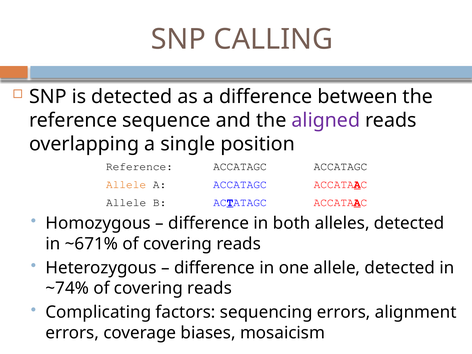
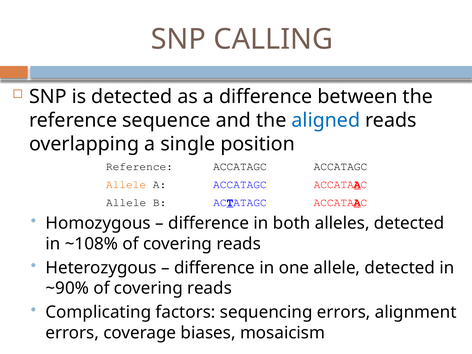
aligned colour: purple -> blue
~671%: ~671% -> ~108%
~74%: ~74% -> ~90%
